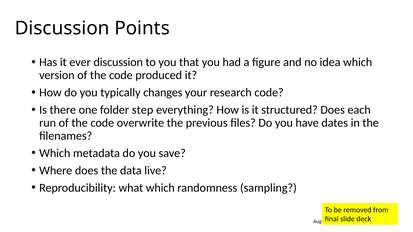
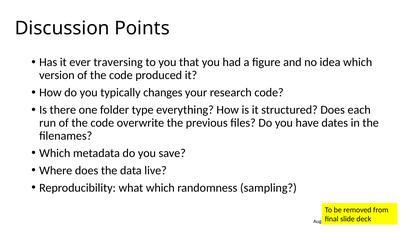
ever discussion: discussion -> traversing
step: step -> type
